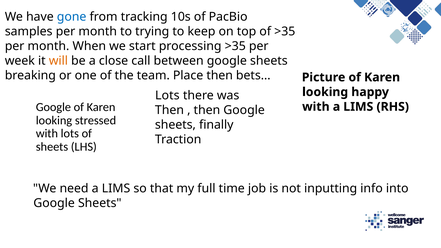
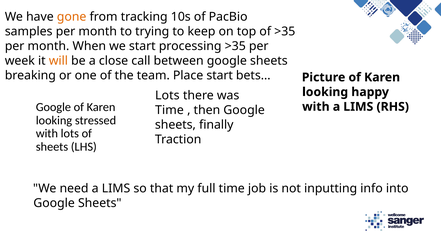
gone colour: blue -> orange
Place then: then -> start
Then at (169, 110): Then -> Time
